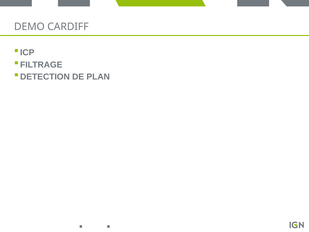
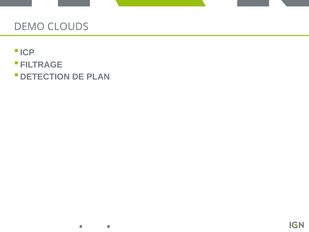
CARDIFF: CARDIFF -> CLOUDS
